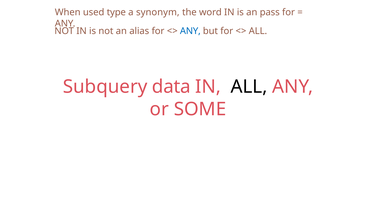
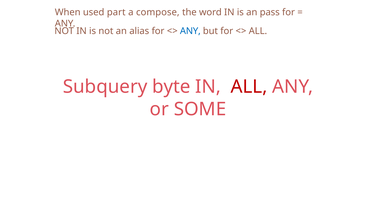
type: type -> part
synonym: synonym -> compose
data: data -> byte
ALL at (249, 87) colour: black -> red
